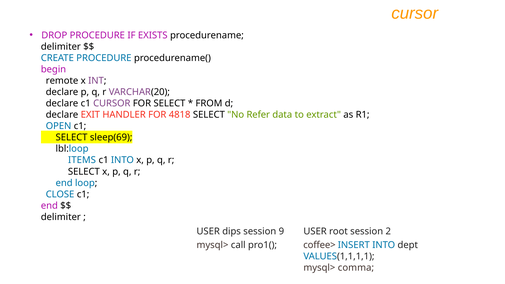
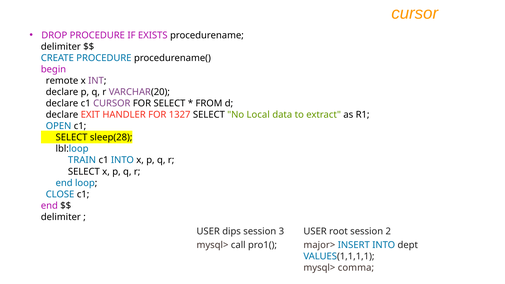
4818: 4818 -> 1327
Refer: Refer -> Local
sleep(69: sleep(69 -> sleep(28
ITEMS: ITEMS -> TRAIN
9: 9 -> 3
coffee>: coffee> -> major>
